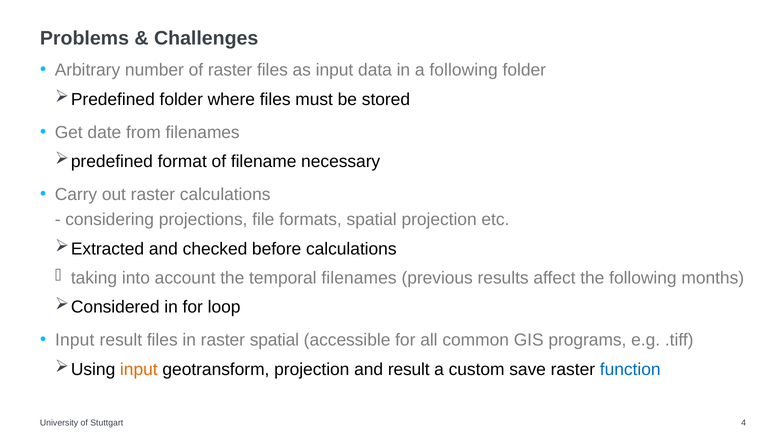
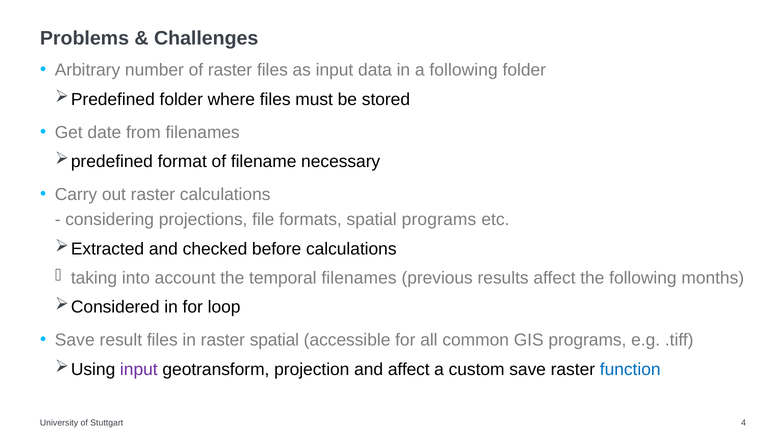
spatial projection: projection -> programs
Input at (75, 341): Input -> Save
input at (139, 370) colour: orange -> purple
and result: result -> affect
